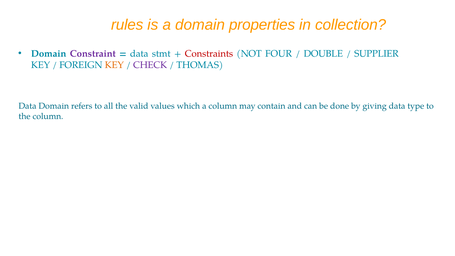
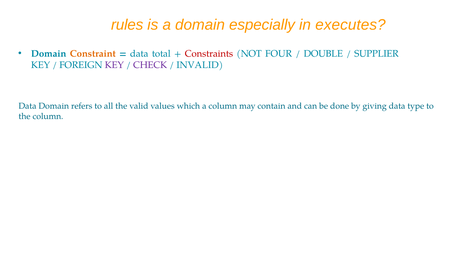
properties: properties -> especially
collection: collection -> executes
Constraint colour: purple -> orange
stmt: stmt -> total
KEY at (114, 65) colour: orange -> purple
THOMAS: THOMAS -> INVALID
